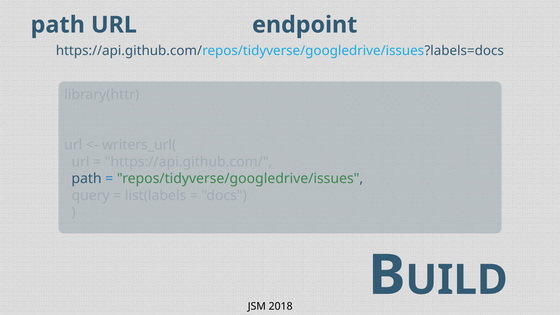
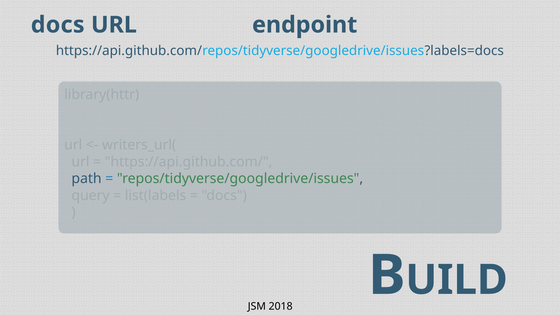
path at (58, 25): path -> docs
